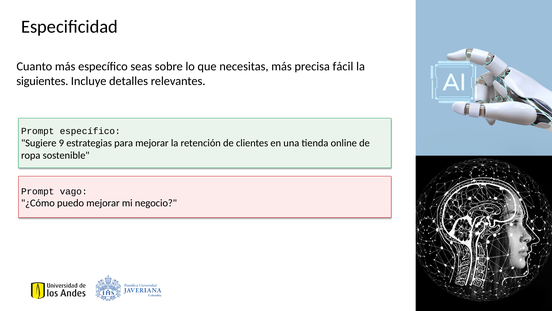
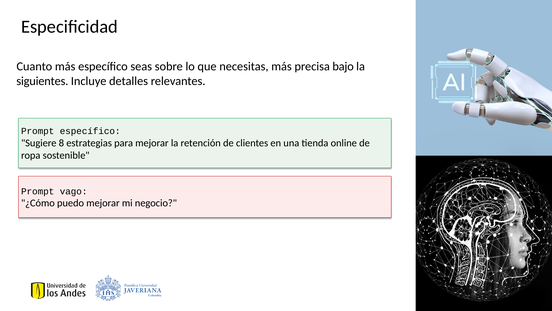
fácil: fácil -> bajo
9: 9 -> 8
